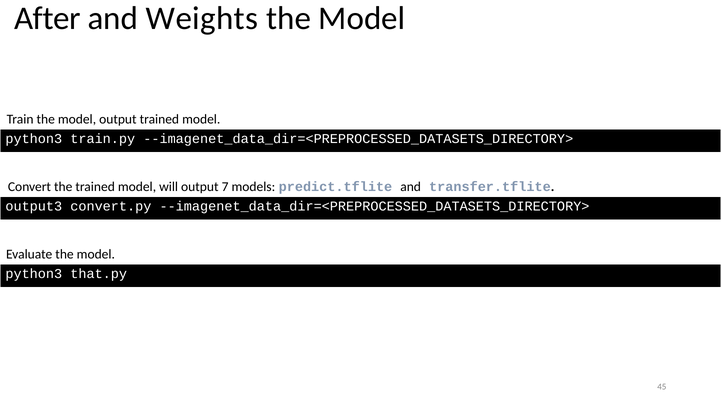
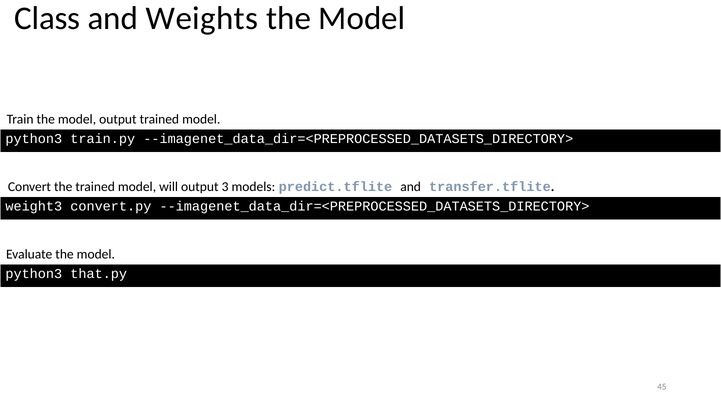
After: After -> Class
7: 7 -> 3
output3: output3 -> weight3
